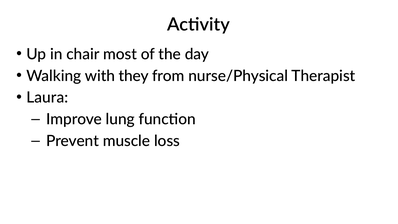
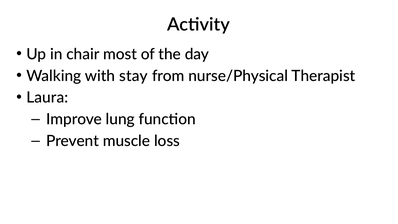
they: they -> stay
